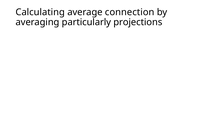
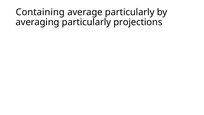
Calculating: Calculating -> Containing
average connection: connection -> particularly
